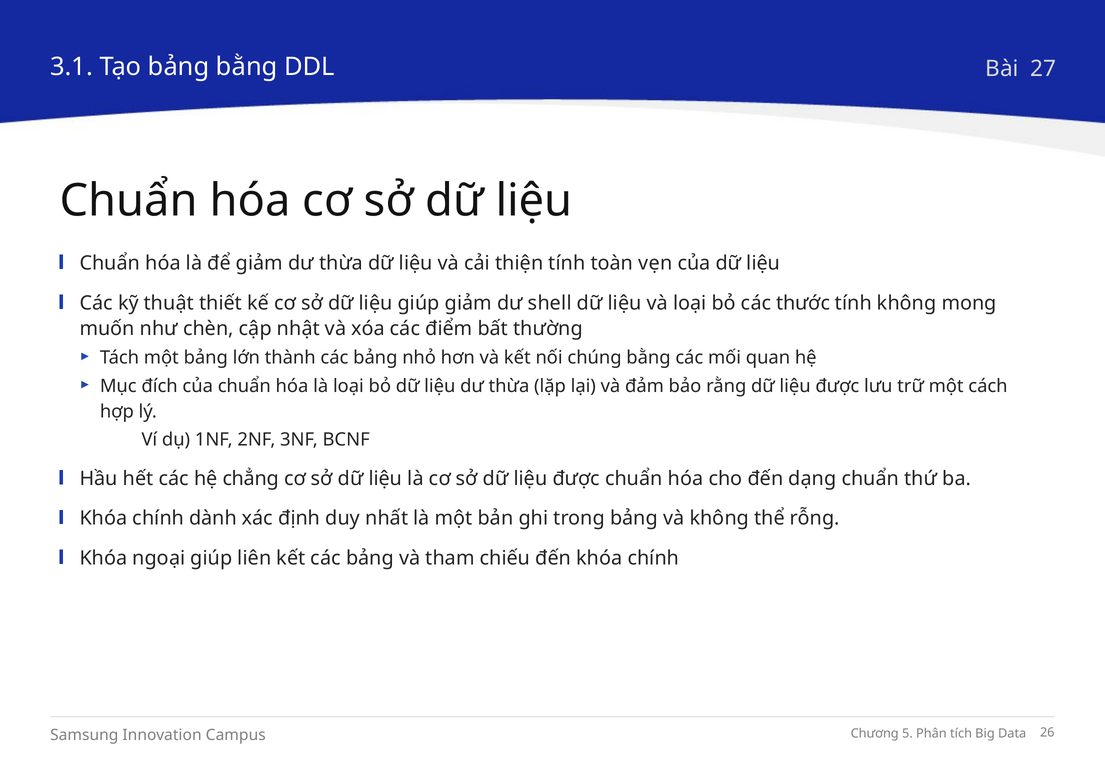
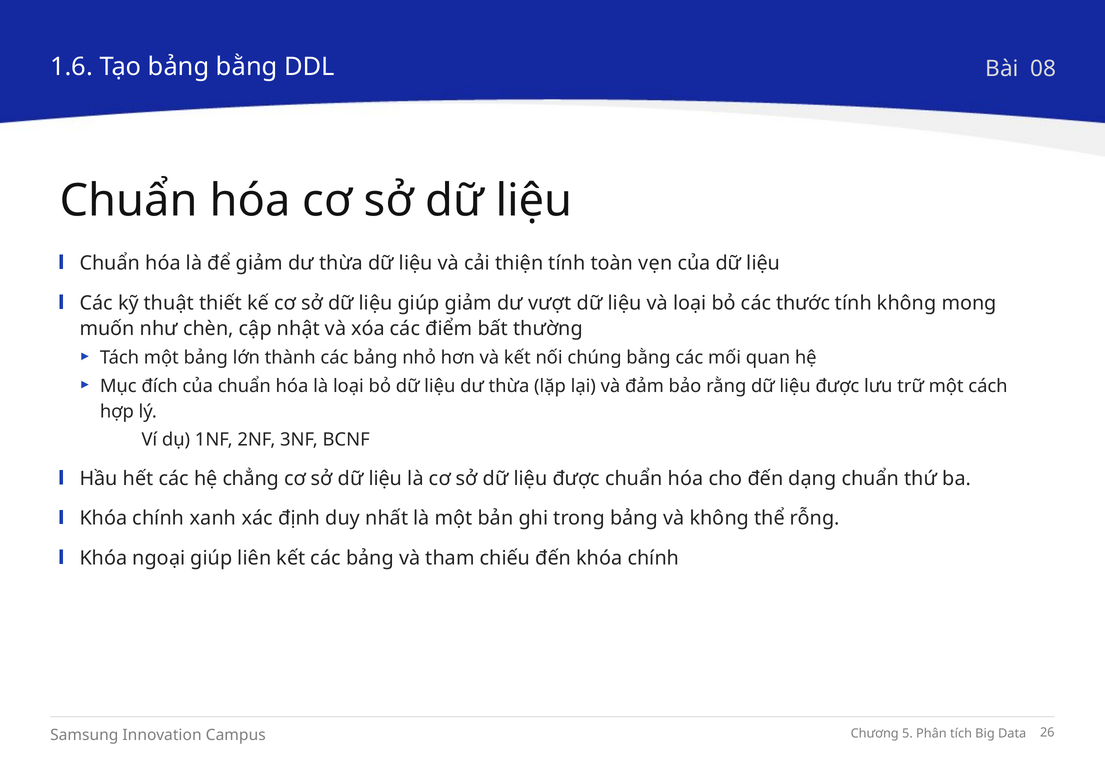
3.1: 3.1 -> 1.6
27: 27 -> 08
shell: shell -> vượt
dành: dành -> xanh
